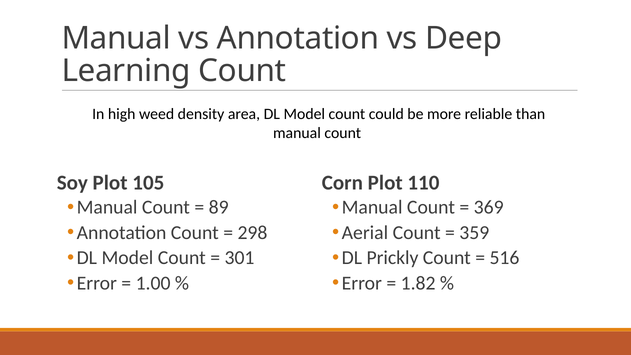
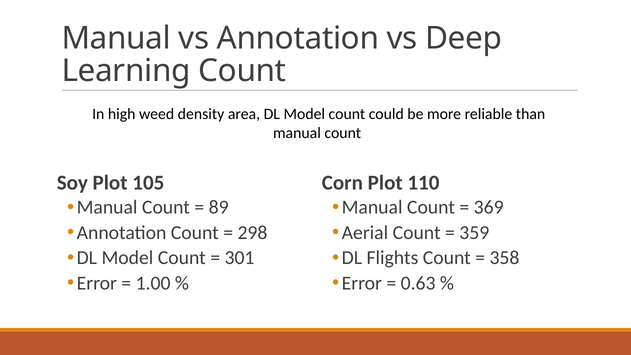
Prickly: Prickly -> Flights
516: 516 -> 358
1.82: 1.82 -> 0.63
